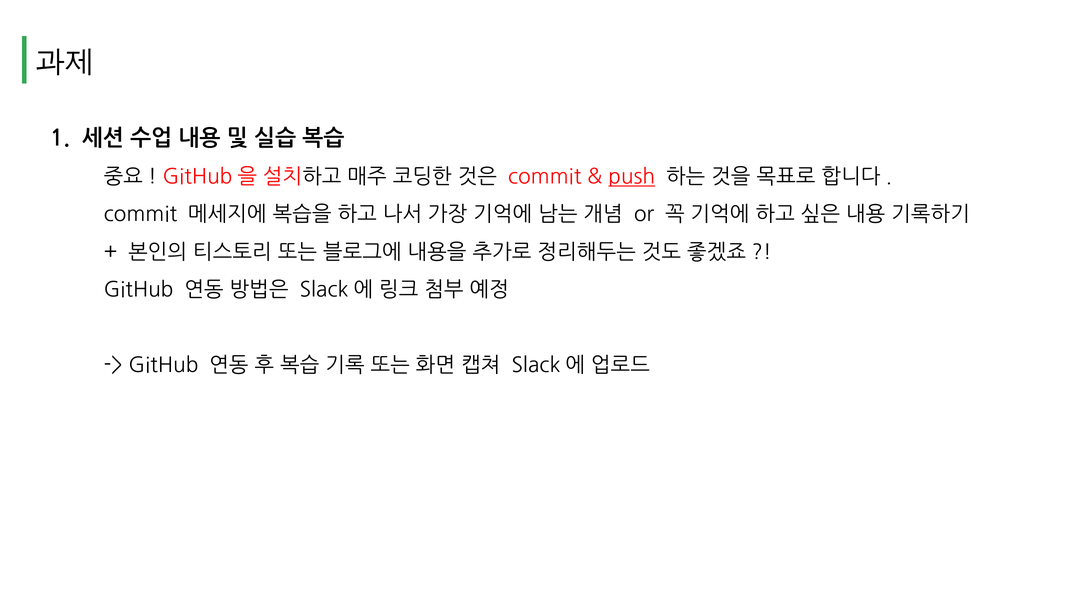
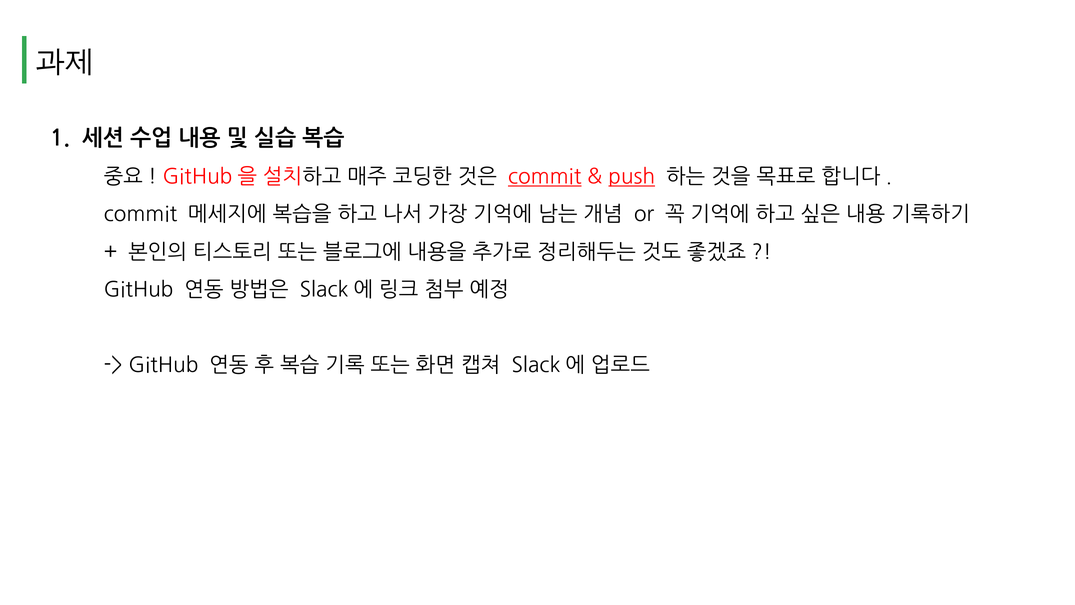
commit at (545, 177) underline: none -> present
